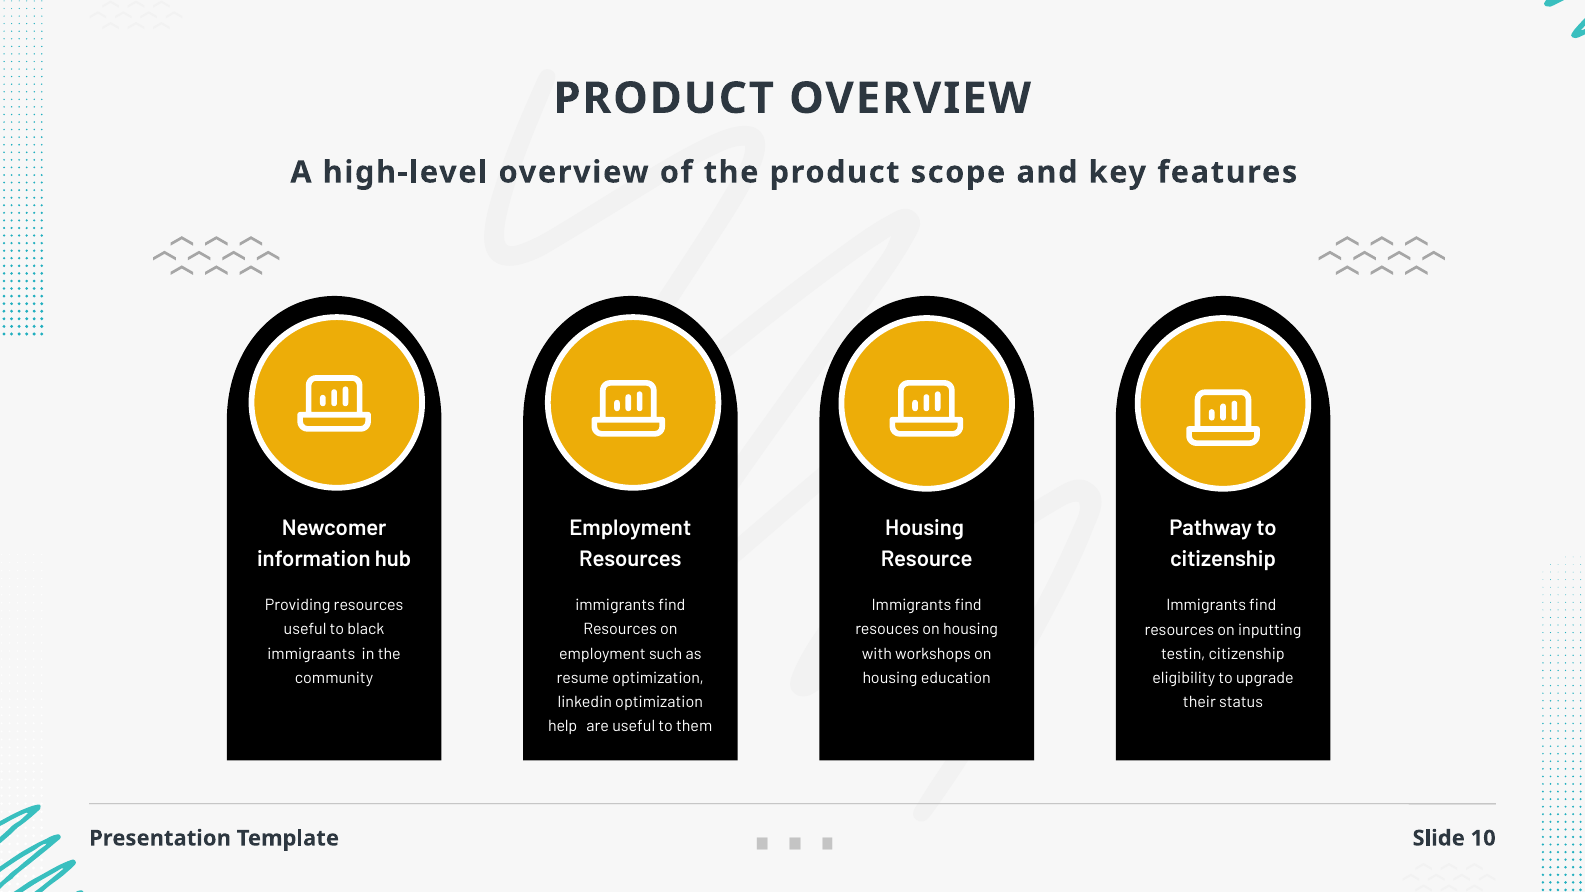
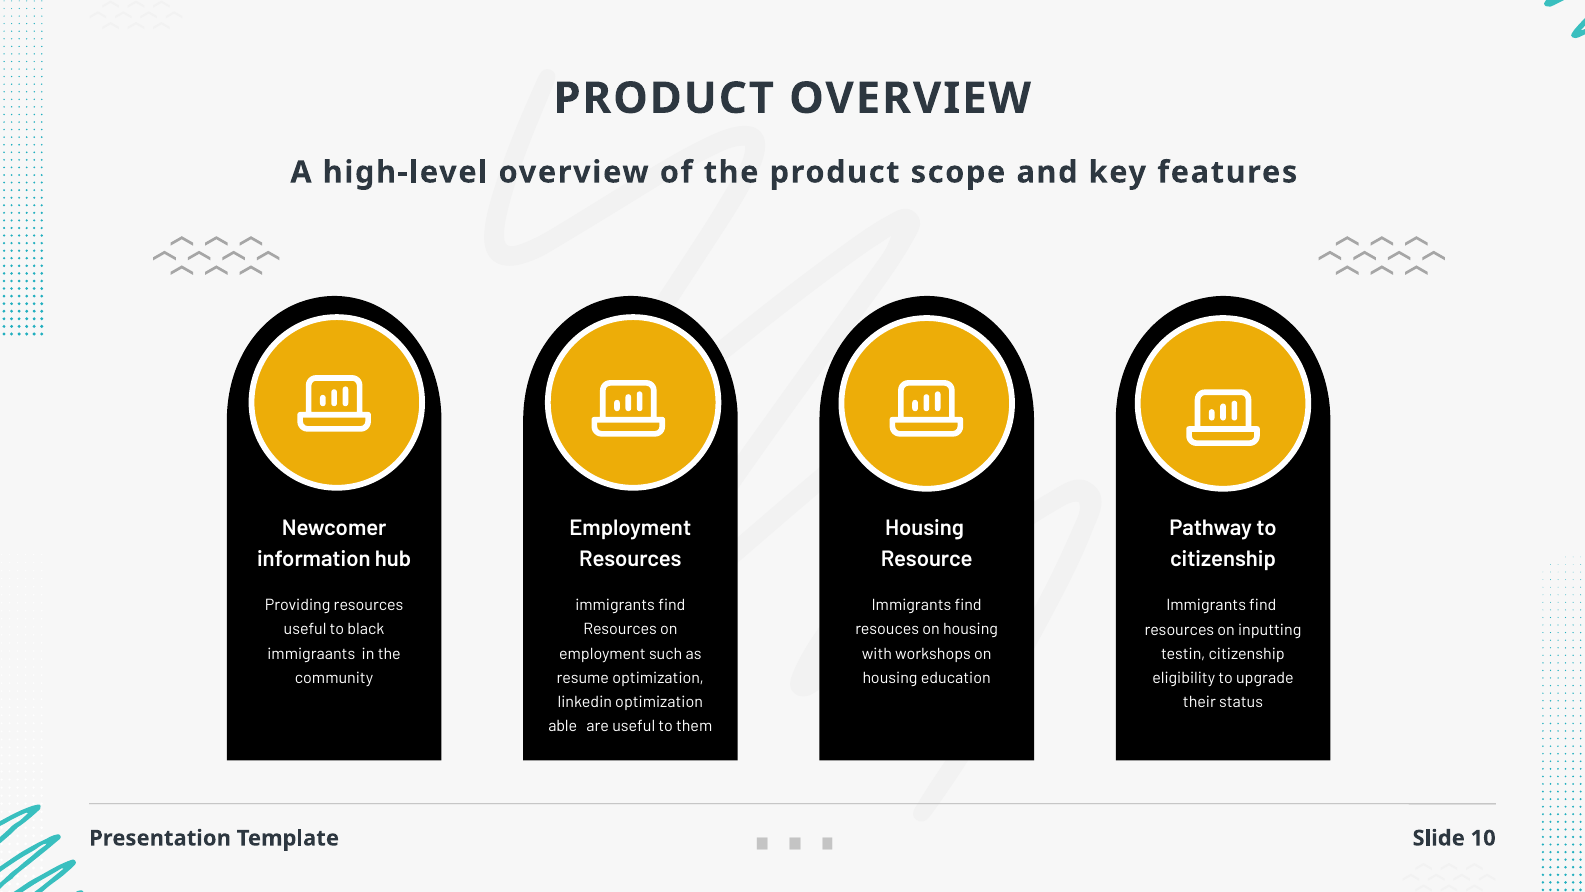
help: help -> able
